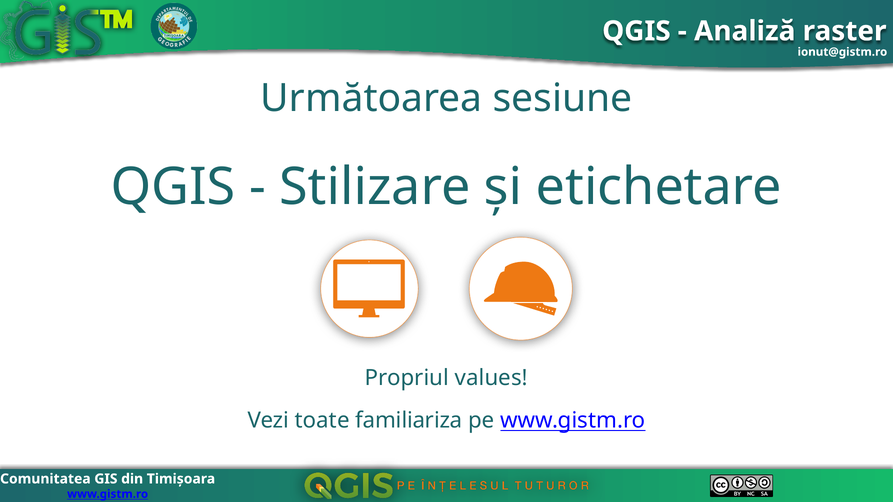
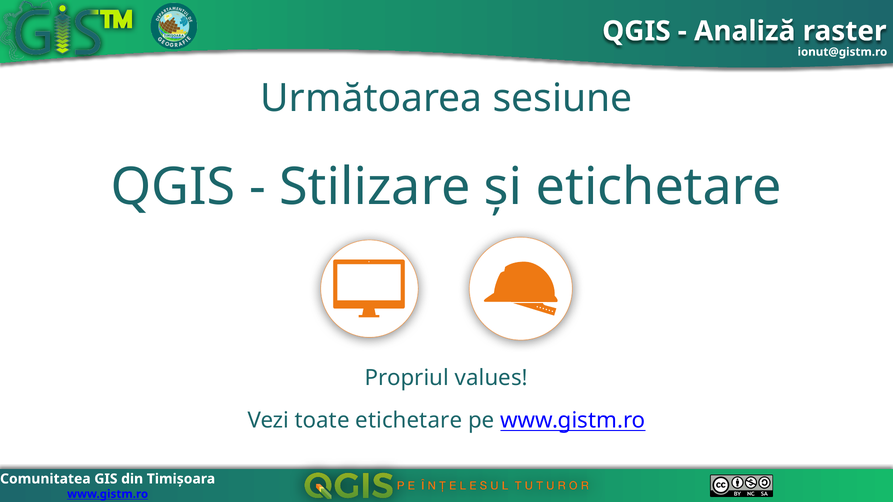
toate familiariza: familiariza -> etichetare
